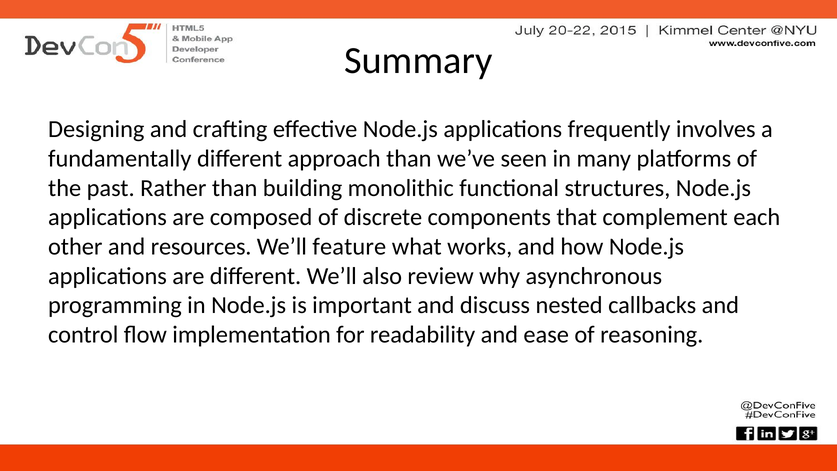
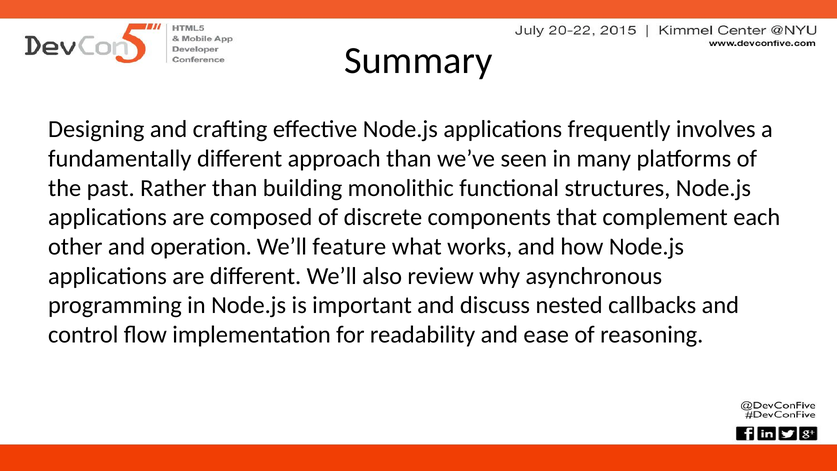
resources: resources -> operation
